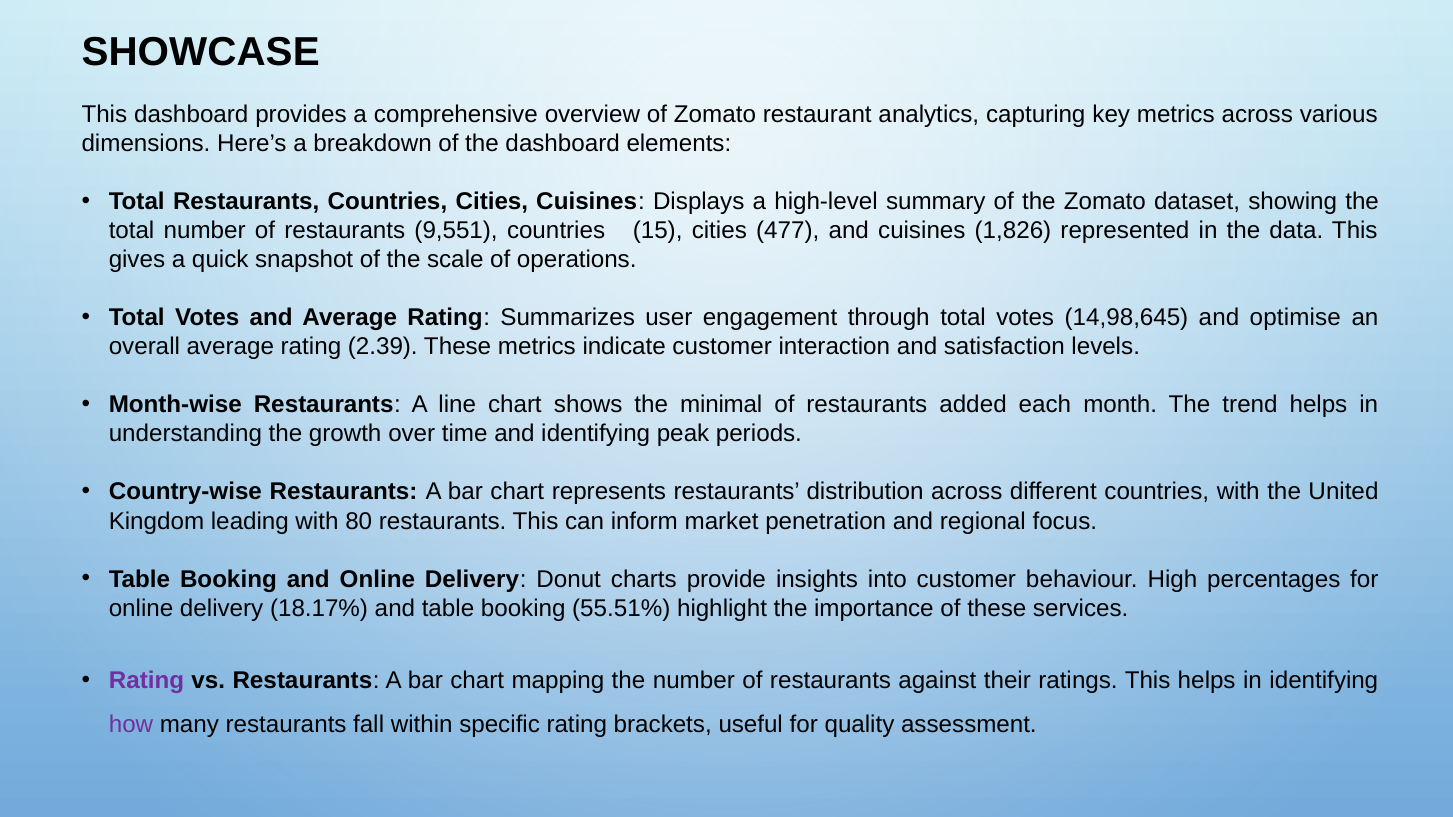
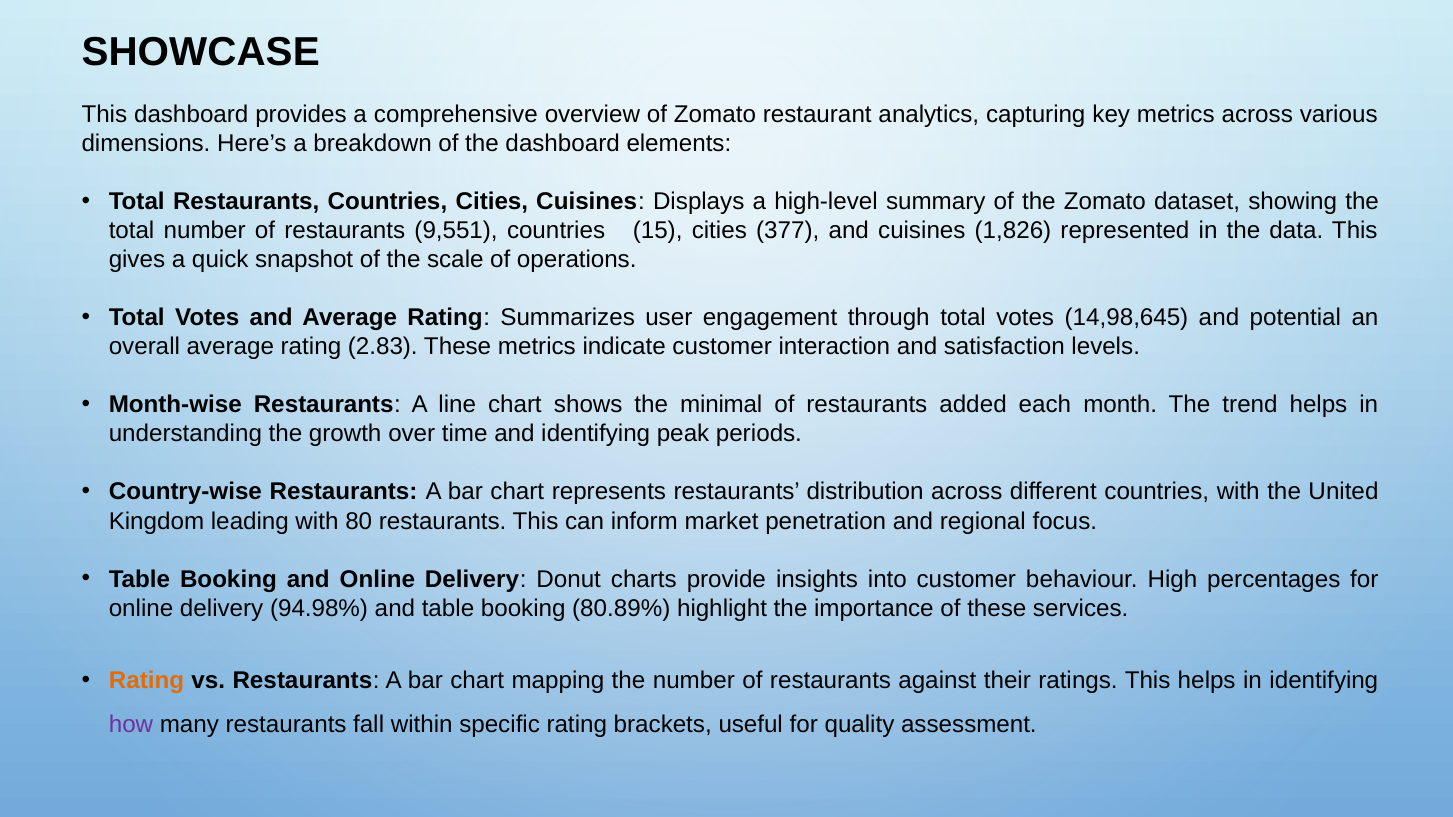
477: 477 -> 377
optimise: optimise -> potential
2.39: 2.39 -> 2.83
18.17%: 18.17% -> 94.98%
55.51%: 55.51% -> 80.89%
Rating at (146, 681) colour: purple -> orange
